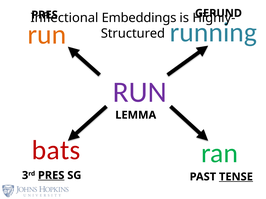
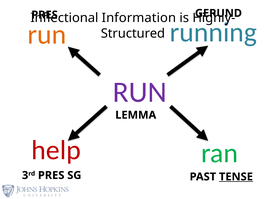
Embeddings: Embeddings -> Information
bats: bats -> help
PRES at (51, 176) underline: present -> none
